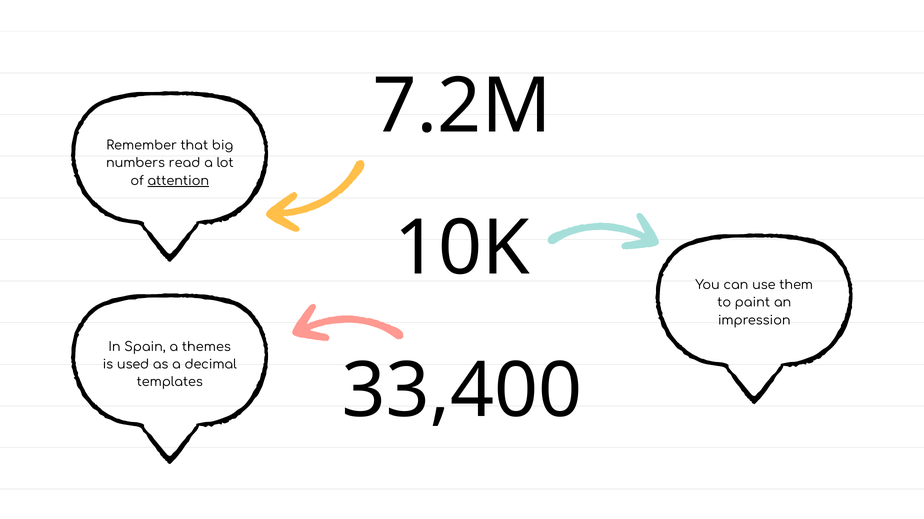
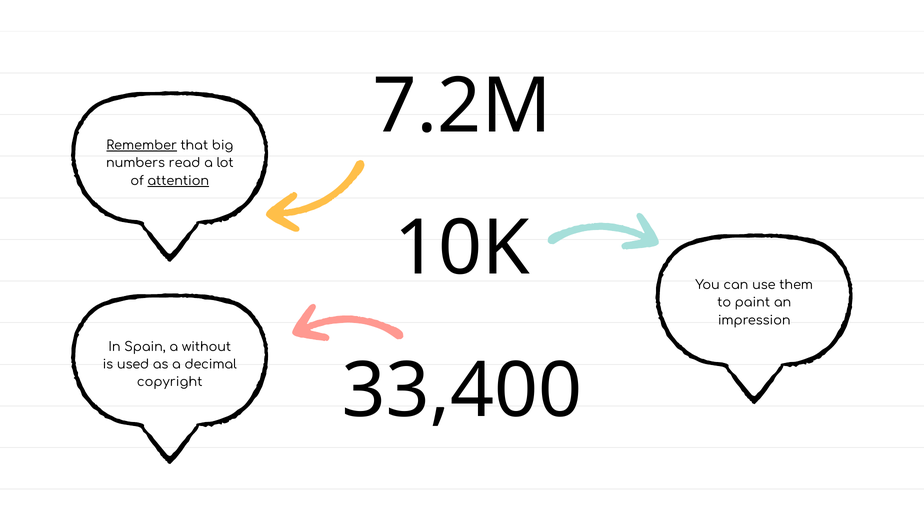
Remember underline: none -> present
themes: themes -> without
templates: templates -> copyright
